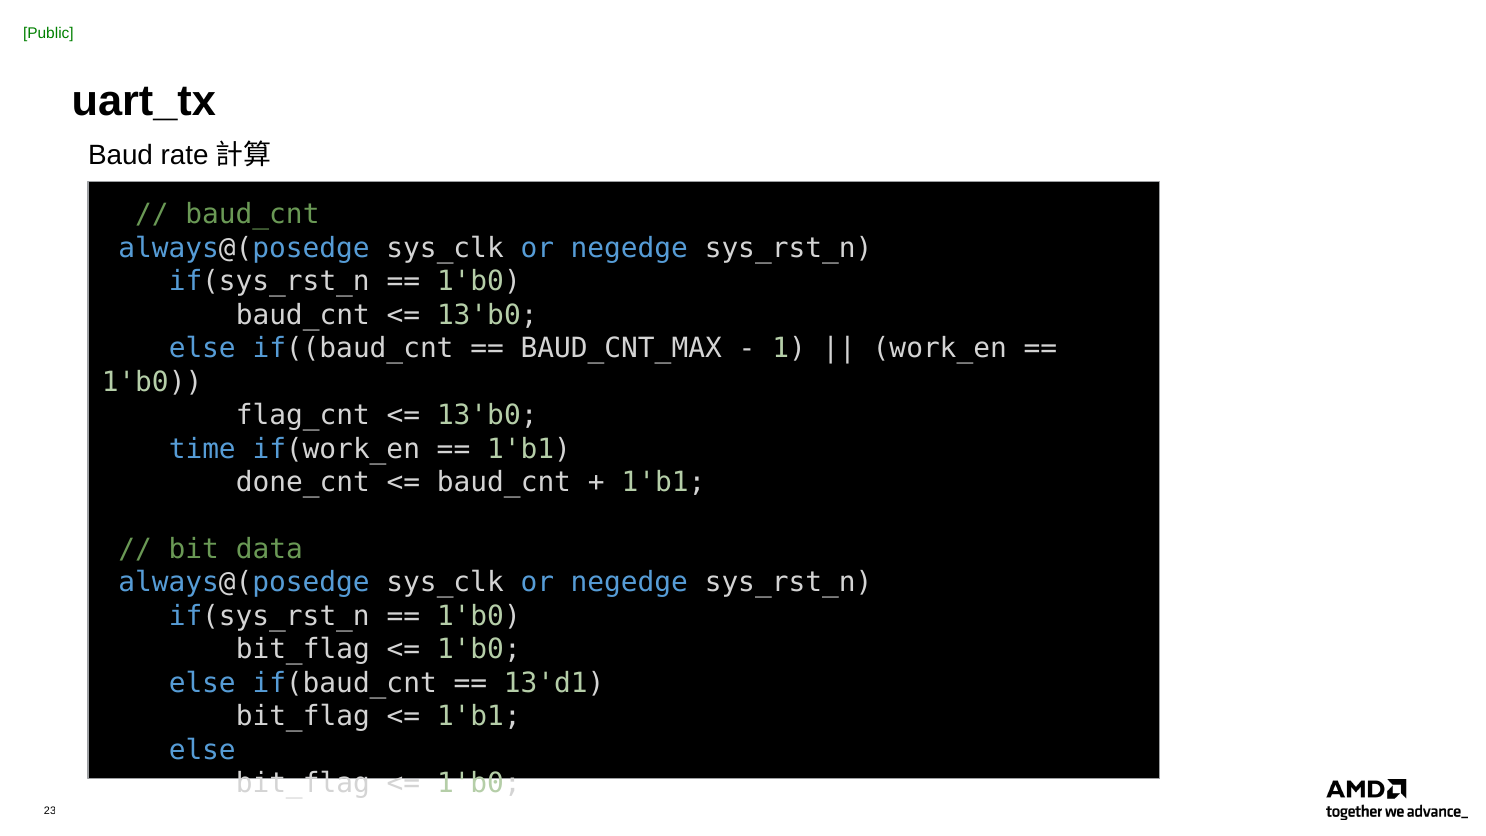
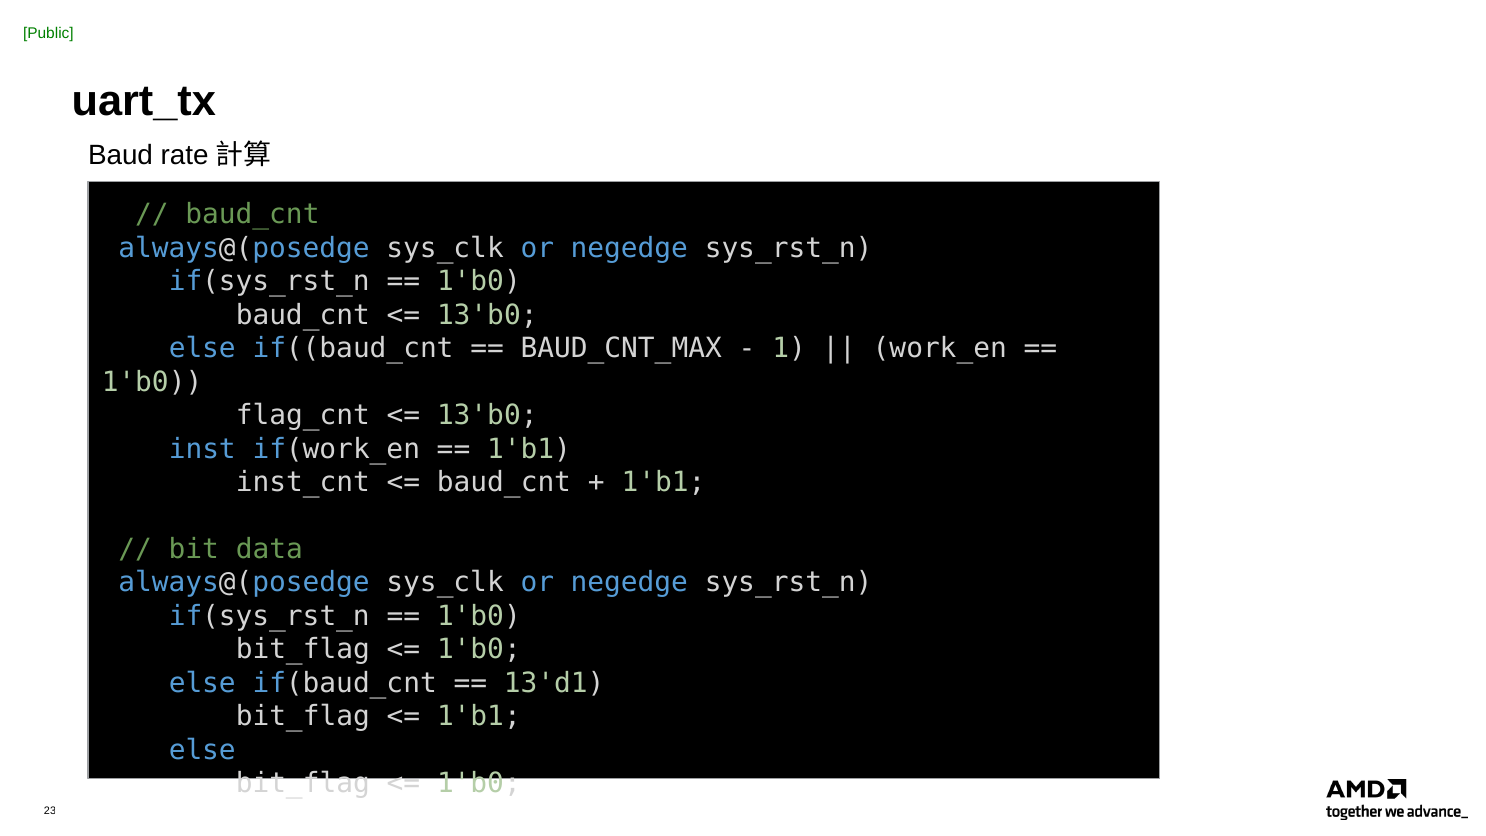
time: time -> inst
done_cnt: done_cnt -> inst_cnt
